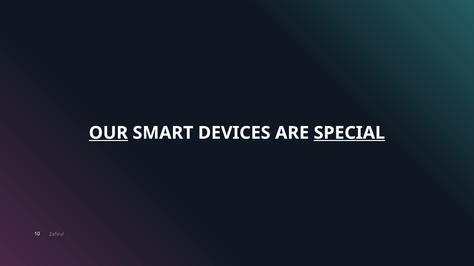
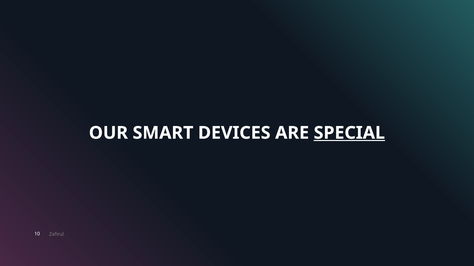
OUR underline: present -> none
